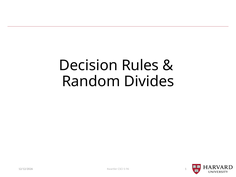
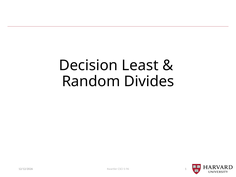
Rules: Rules -> Least
